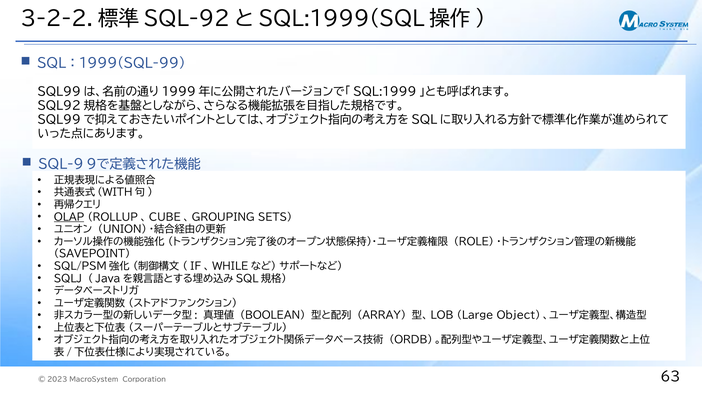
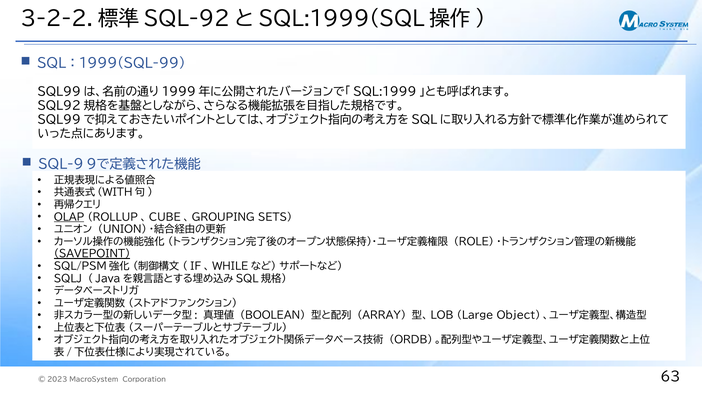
SAVEPOINT underline: none -> present
